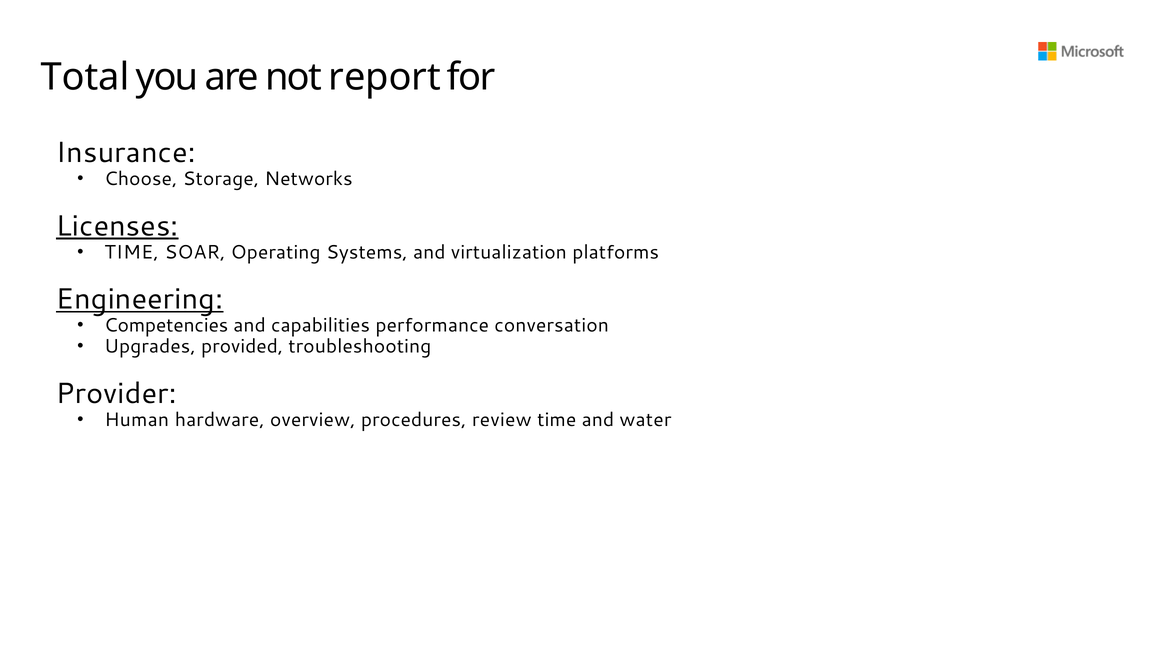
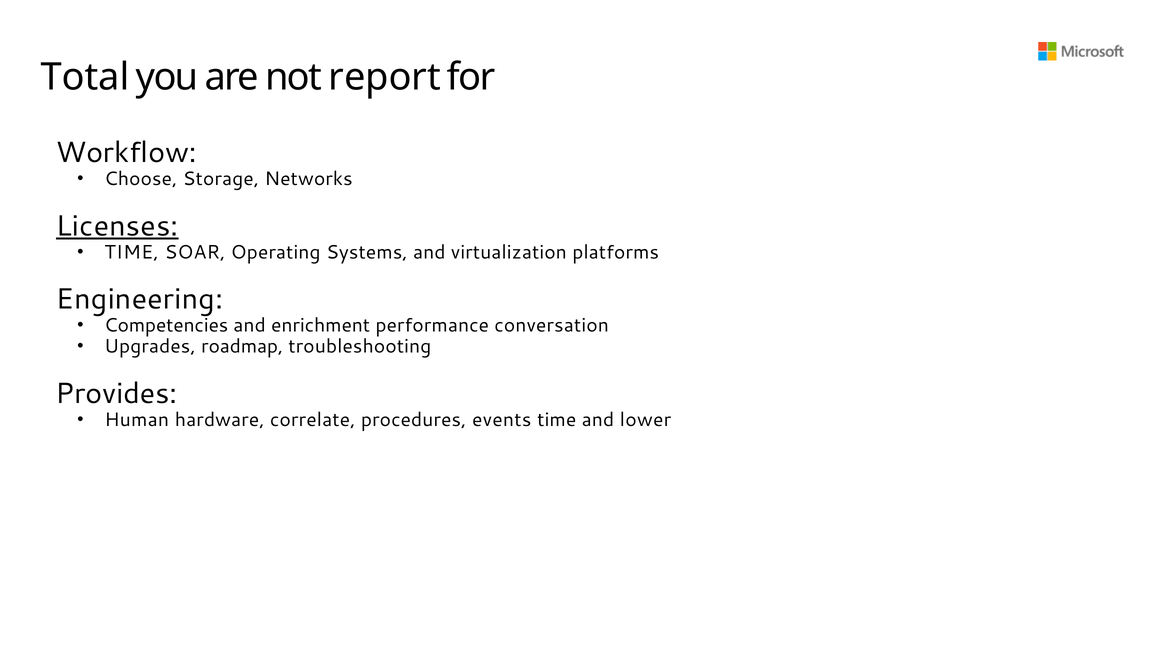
Insurance: Insurance -> Workflow
Engineering underline: present -> none
capabilities: capabilities -> enrichment
provided: provided -> roadmap
Provider: Provider -> Provides
overview: overview -> correlate
review: review -> events
water: water -> lower
